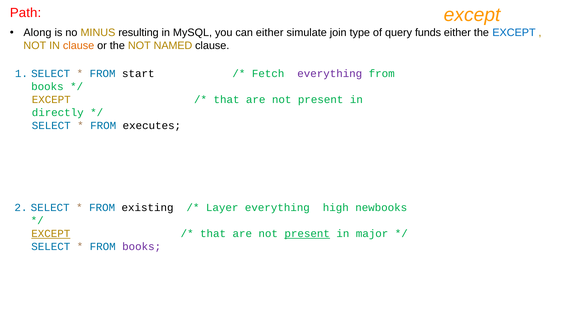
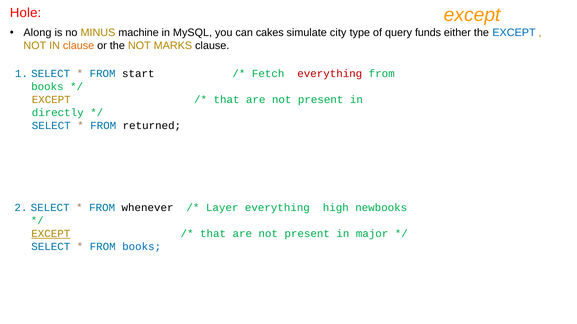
Path: Path -> Hole
resulting: resulting -> machine
can either: either -> cakes
join: join -> city
NAMED: NAMED -> MARKS
everything at (330, 74) colour: purple -> red
executes: executes -> returned
existing: existing -> whenever
present at (307, 234) underline: present -> none
books at (142, 247) colour: purple -> blue
